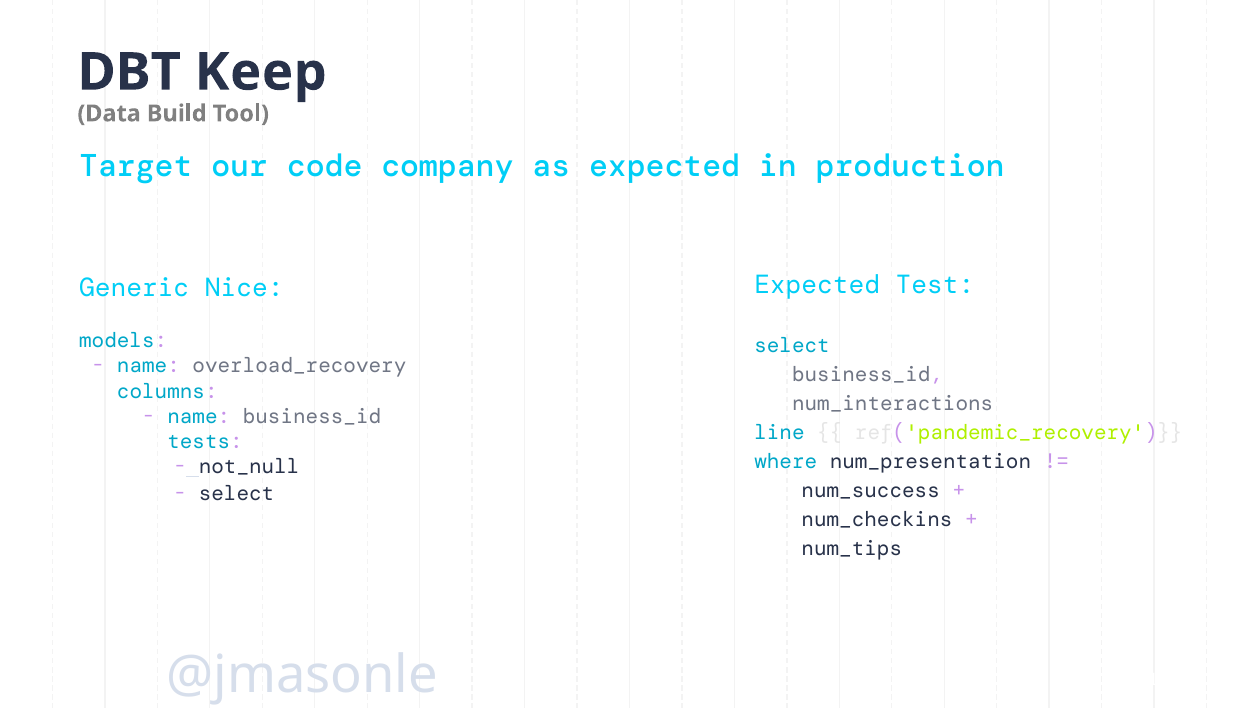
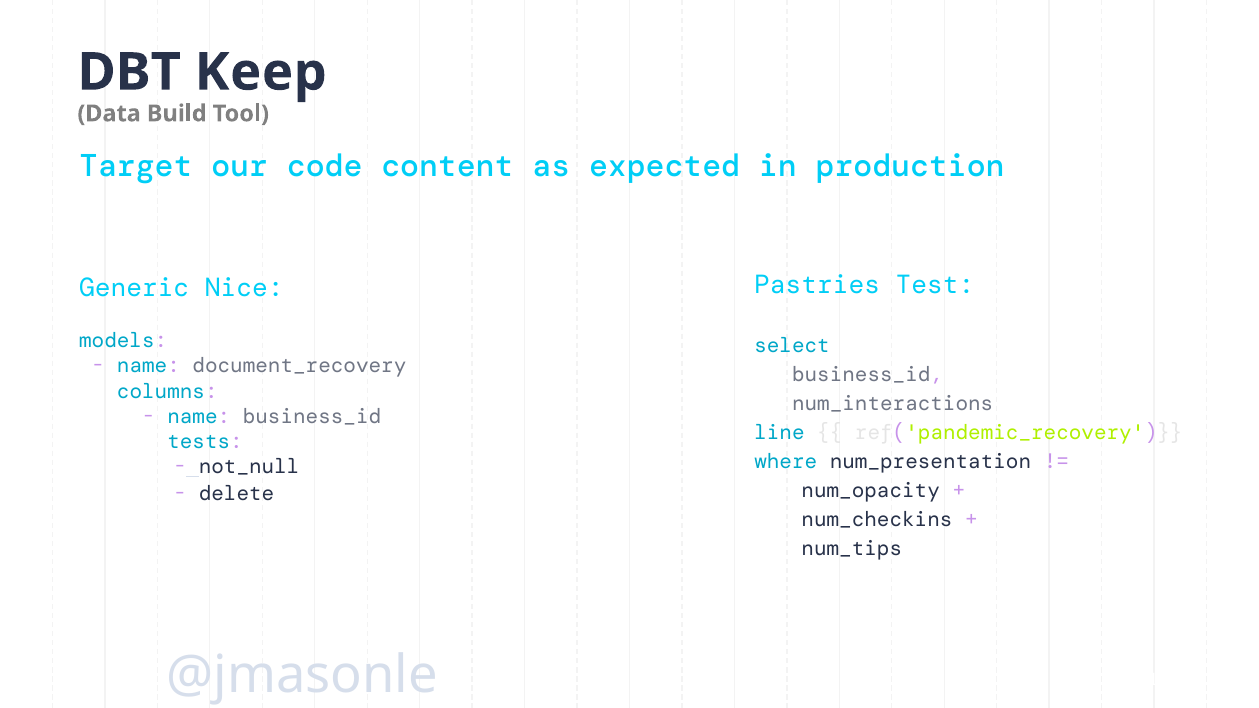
company: company -> content
Expected at (817, 285): Expected -> Pastries
overload_recovery: overload_recovery -> document_recovery
num_success: num_success -> num_opacity
select at (237, 494): select -> delete
